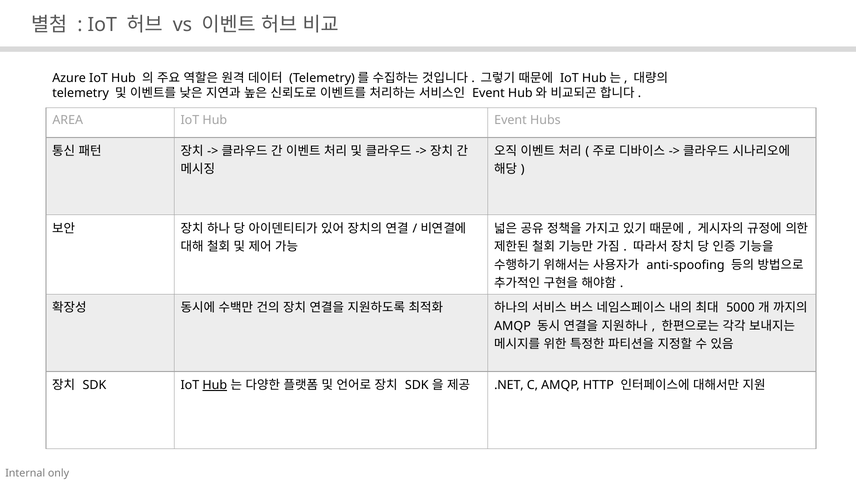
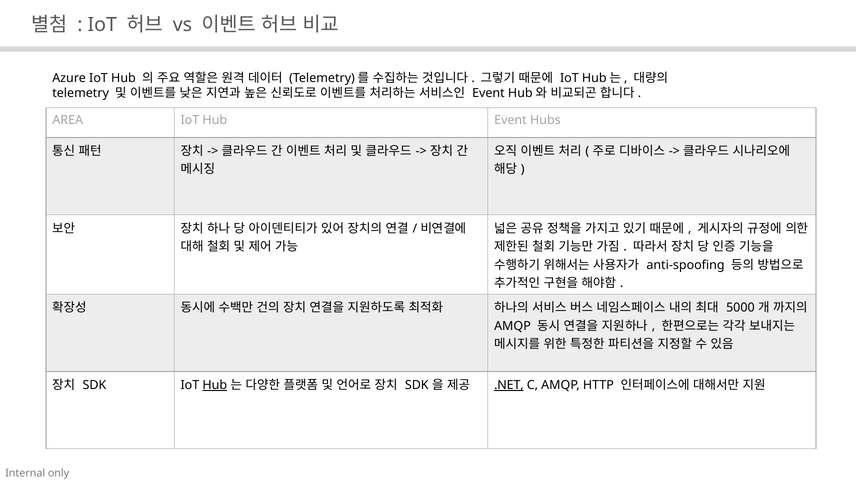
.NET underline: none -> present
